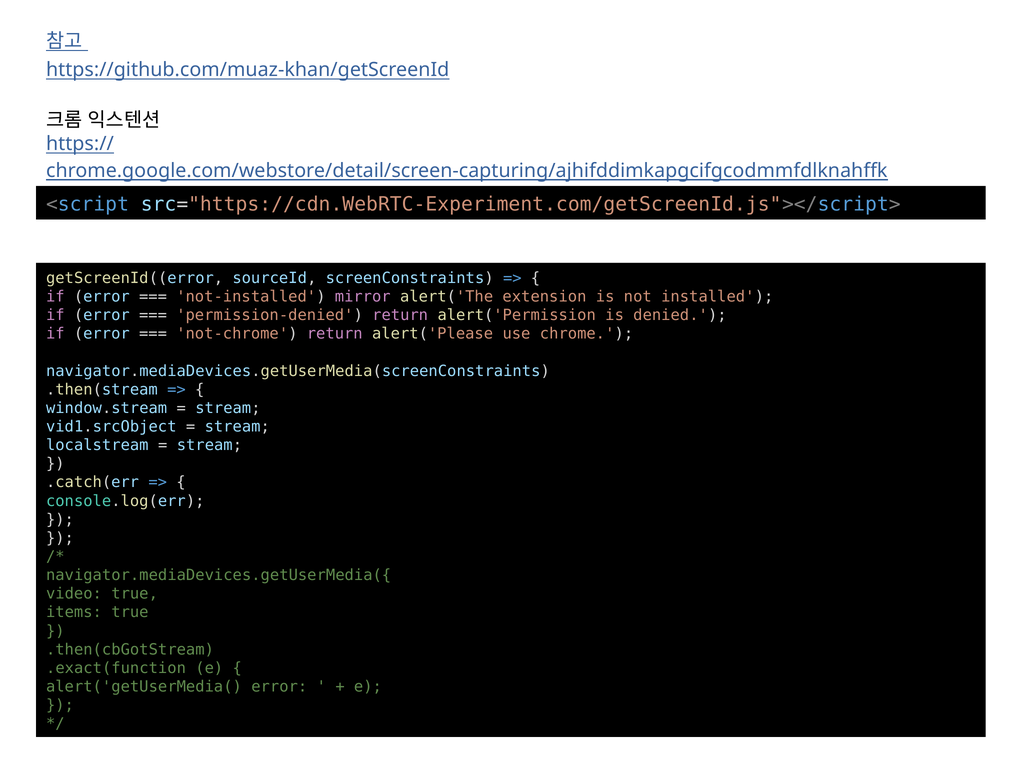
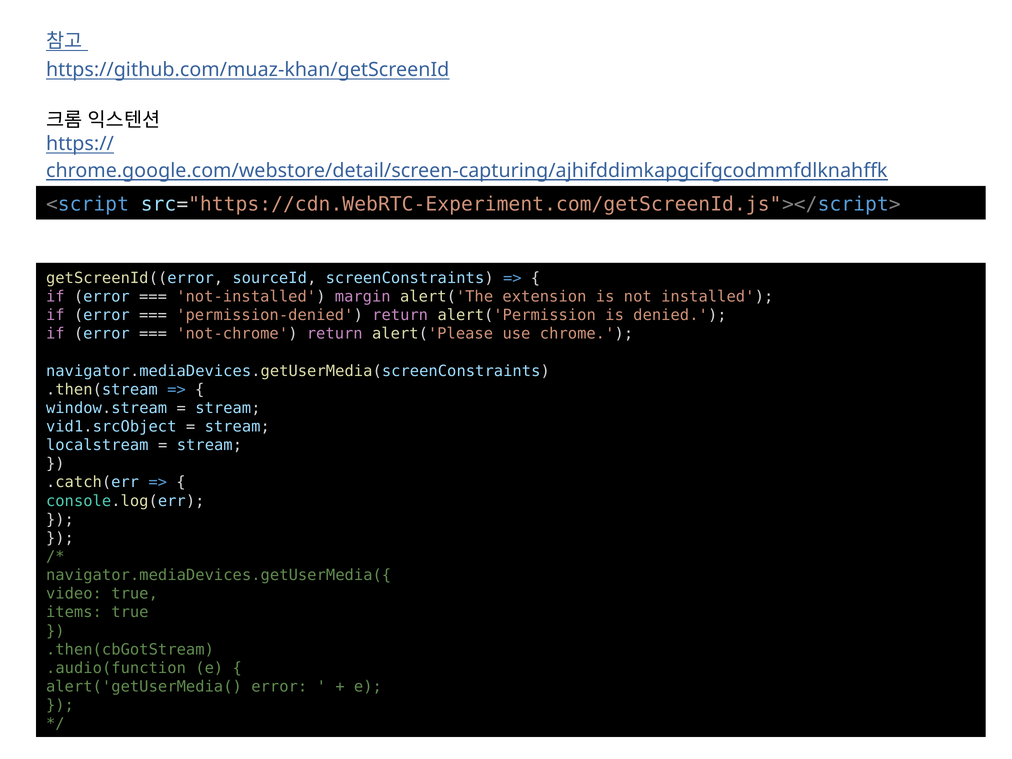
mirror: mirror -> margin
.exact(function: .exact(function -> .audio(function
